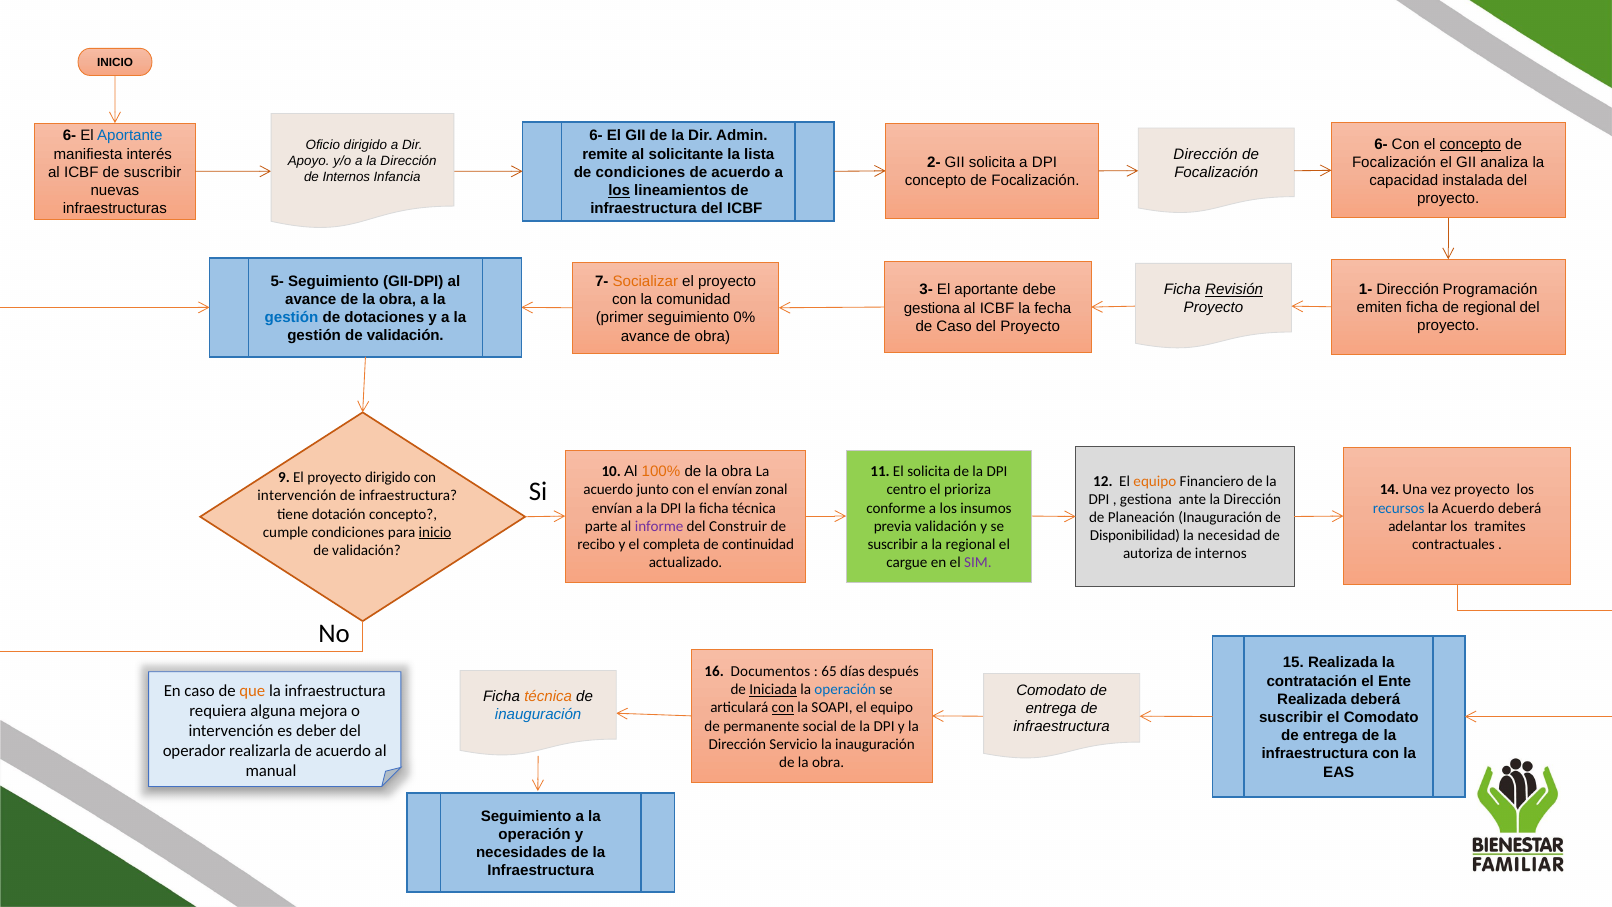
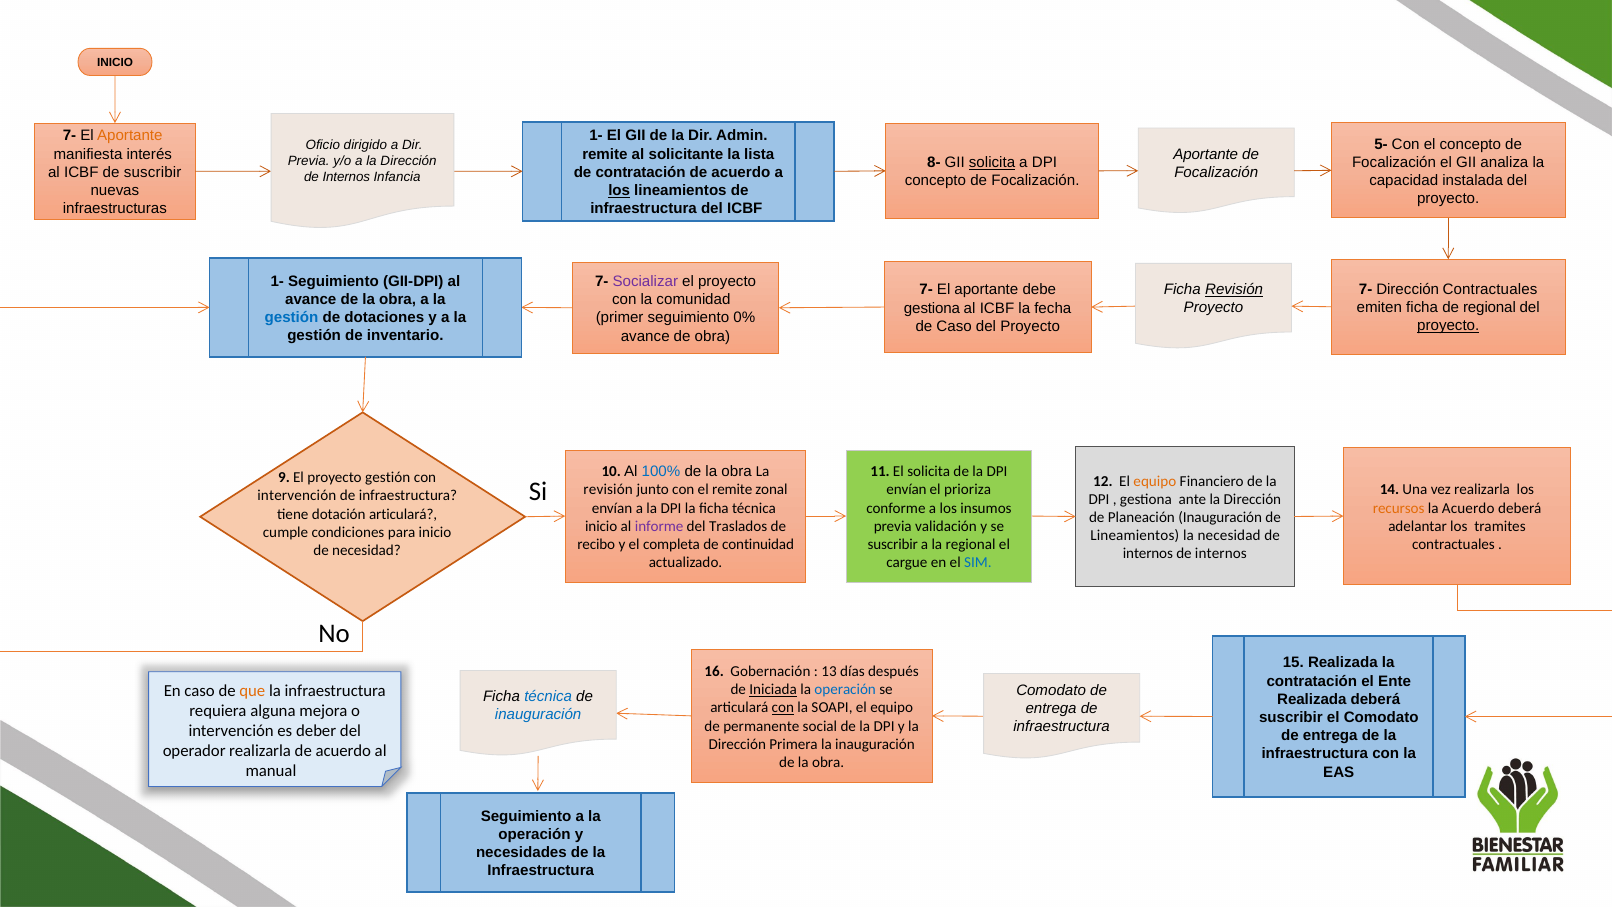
6- at (70, 136): 6- -> 7-
Aportante at (130, 136) colour: blue -> orange
6- at (596, 136): 6- -> 1-
6- at (1381, 144): 6- -> 5-
concepto at (1470, 144) underline: present -> none
Dirección at (1206, 154): Dirección -> Aportante
Apoyo at (309, 161): Apoyo -> Previa
2-: 2- -> 8-
solicita at (992, 163) underline: none -> present
de condiciones: condiciones -> contratación
5- at (277, 281): 5- -> 1-
Socializar colour: orange -> purple
1- at (1366, 290): 1- -> 7-
Dirección Programación: Programación -> Contractuales
3- at (926, 290): 3- -> 7-
proyecto at (1448, 326) underline: none -> present
gestión de validación: validación -> inventario
100% colour: orange -> blue
proyecto dirigido: dirigido -> gestión
acuerdo at (608, 490): acuerdo -> revisión
el envían: envían -> remite
centro at (907, 490): centro -> envían
vez proyecto: proyecto -> realizarla
recursos colour: blue -> orange
dotación concepto: concepto -> articulará
parte at (601, 526): parte -> inicio
Construir: Construir -> Traslados
inicio at (435, 532) underline: present -> none
Disponibilidad at (1135, 536): Disponibilidad -> Lineamientos
validación at (367, 550): validación -> necesidad
autoriza at (1148, 554): autoriza -> internos
SIM colour: purple -> blue
Documentos: Documentos -> Gobernación
65: 65 -> 13
técnica at (548, 697) colour: orange -> blue
Servicio: Servicio -> Primera
